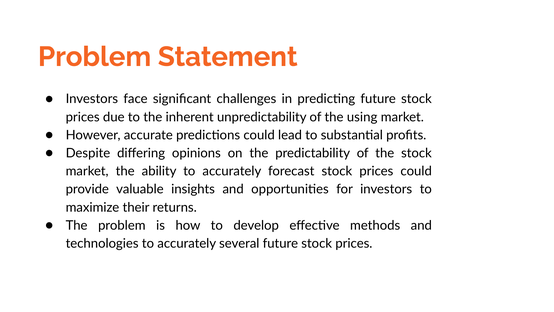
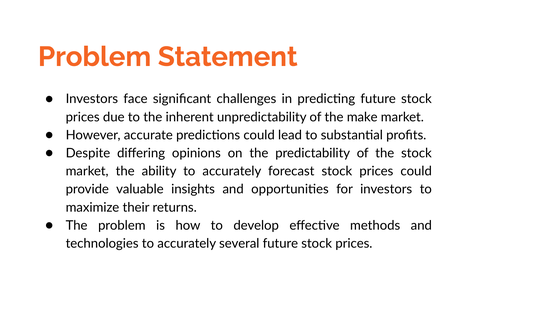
using: using -> make
